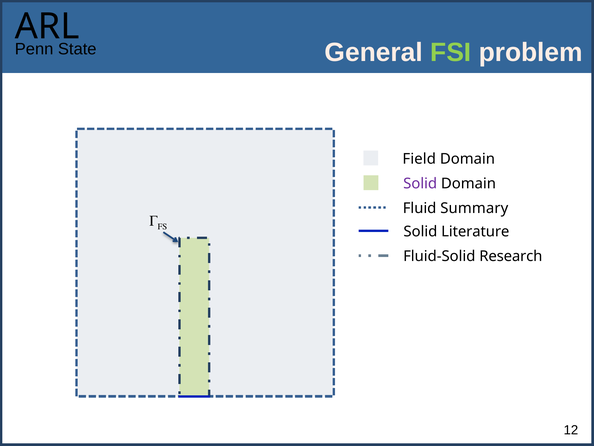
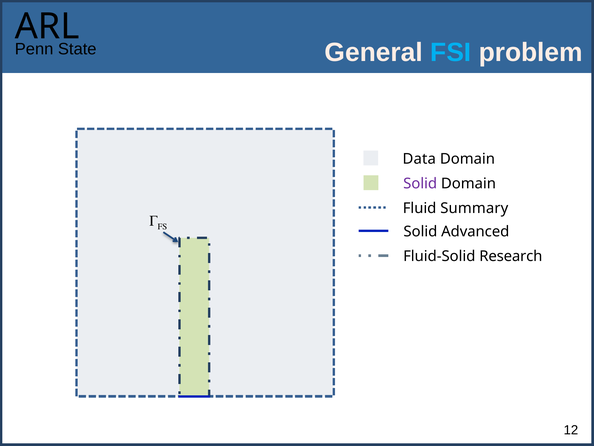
FSI colour: light green -> light blue
Field: Field -> Data
Literature: Literature -> Advanced
